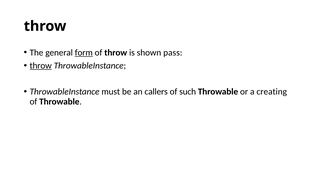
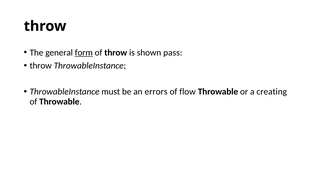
throw at (41, 66) underline: present -> none
callers: callers -> errors
such: such -> flow
